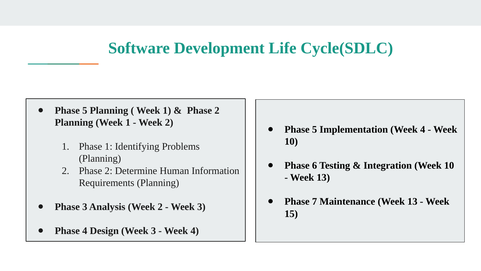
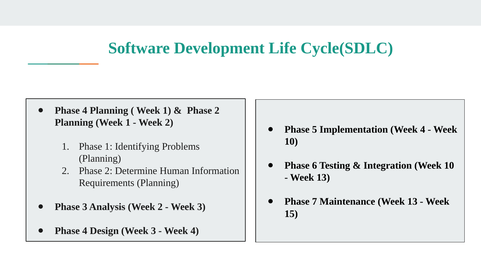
5 at (85, 110): 5 -> 4
